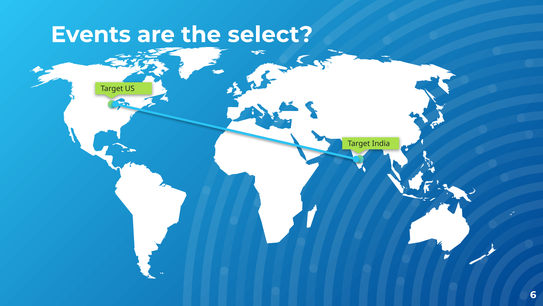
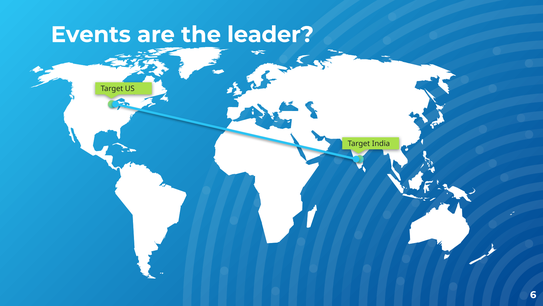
select: select -> leader
